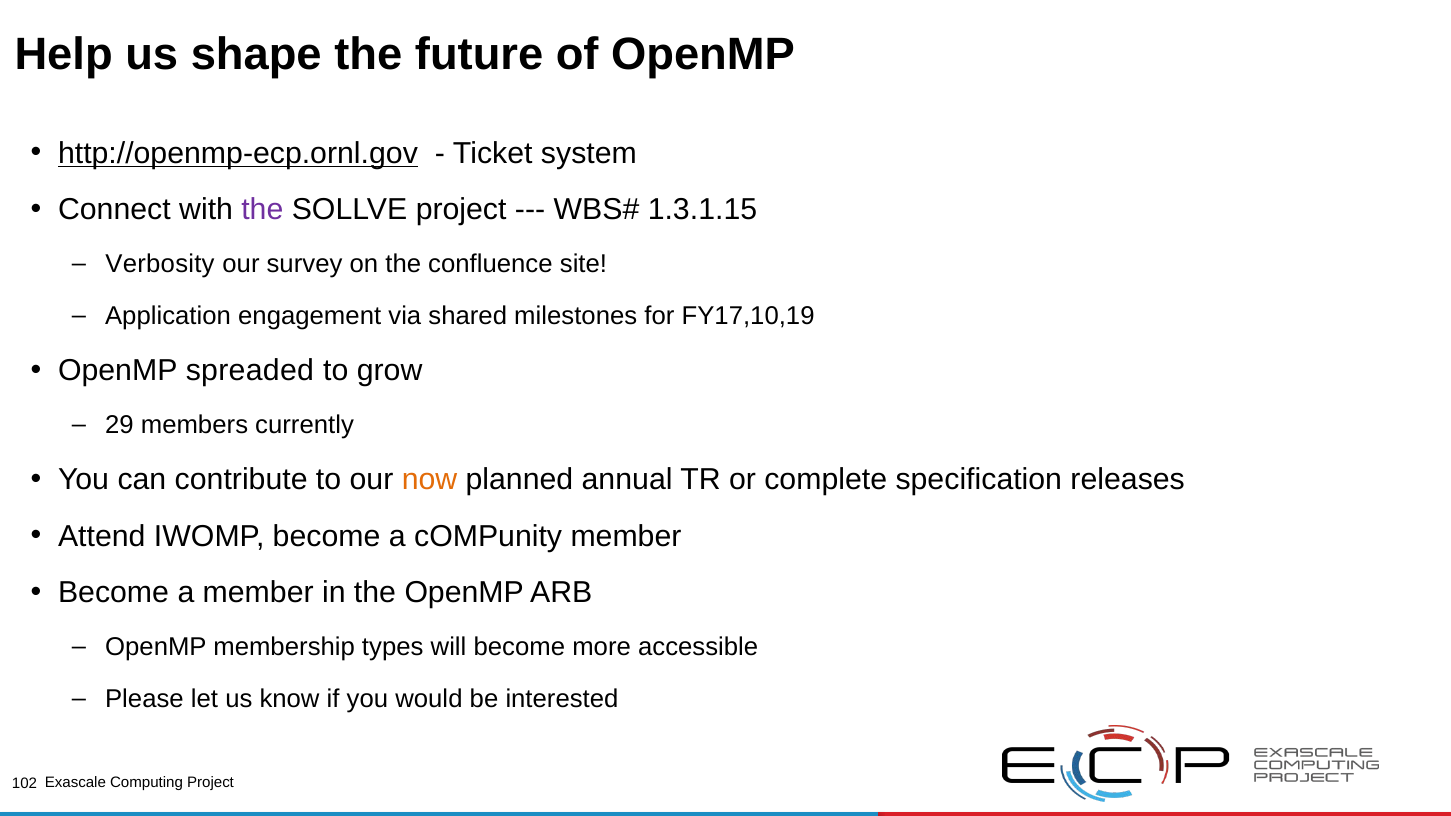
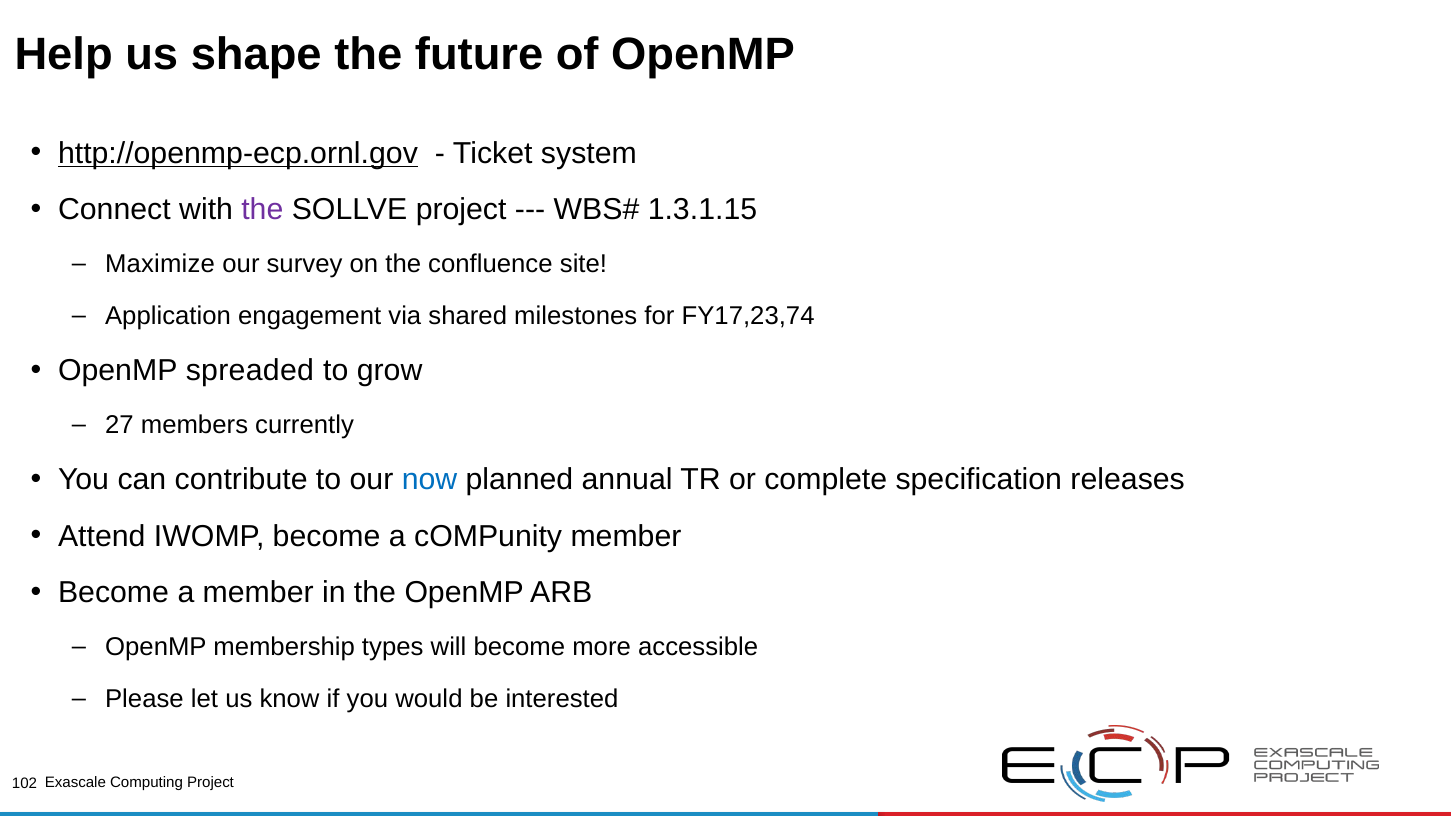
Verbosity: Verbosity -> Maximize
FY17,10,19: FY17,10,19 -> FY17,23,74
29: 29 -> 27
now colour: orange -> blue
